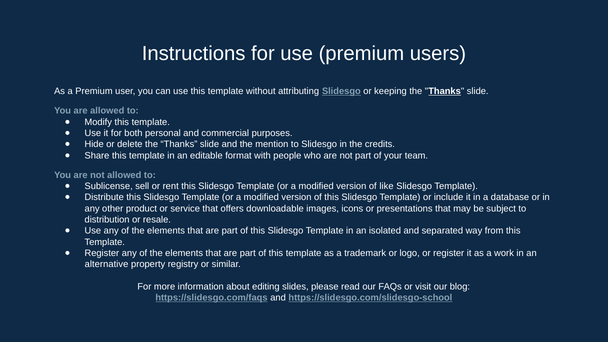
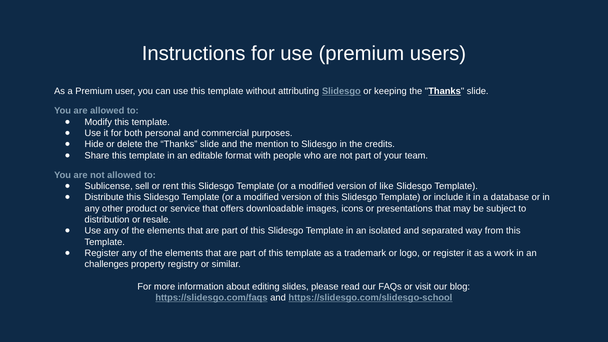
alternative: alternative -> challenges
